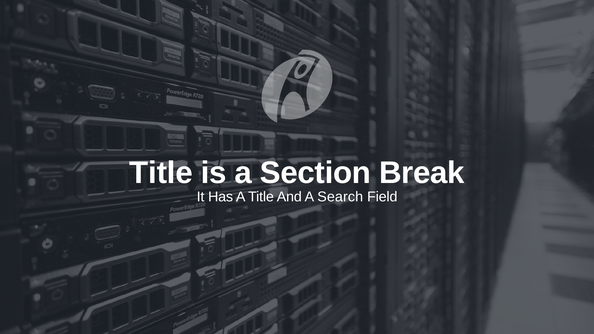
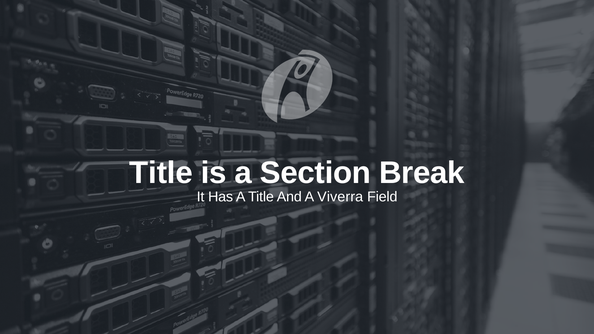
Search: Search -> Viverra
